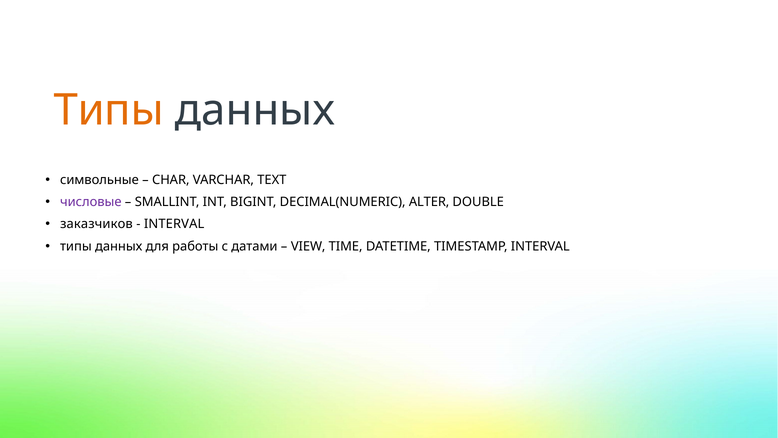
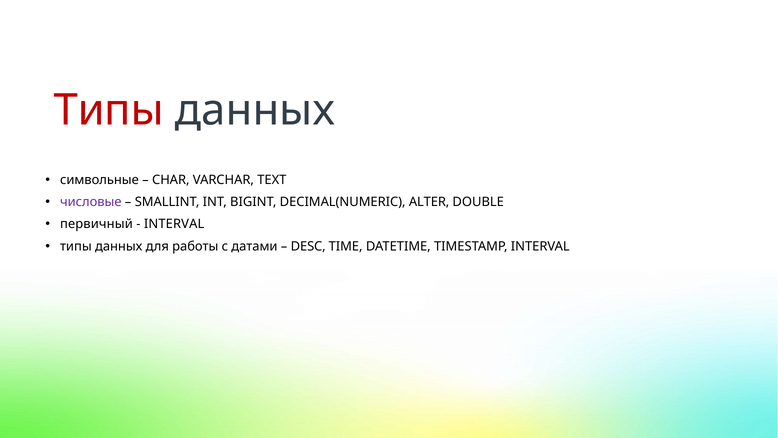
Типы at (109, 110) colour: orange -> red
заказчиков: заказчиков -> первичный
VIEW: VIEW -> DESC
